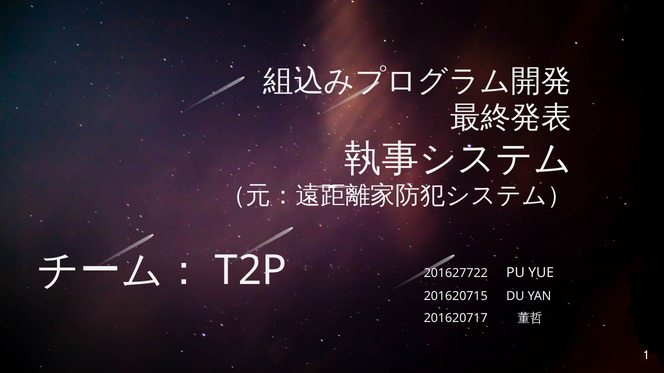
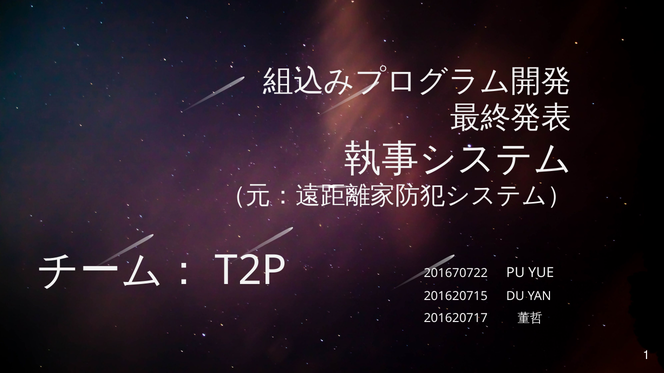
201627722: 201627722 -> 201670722
